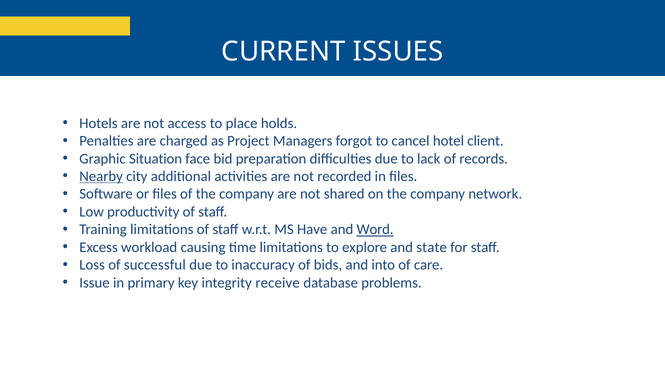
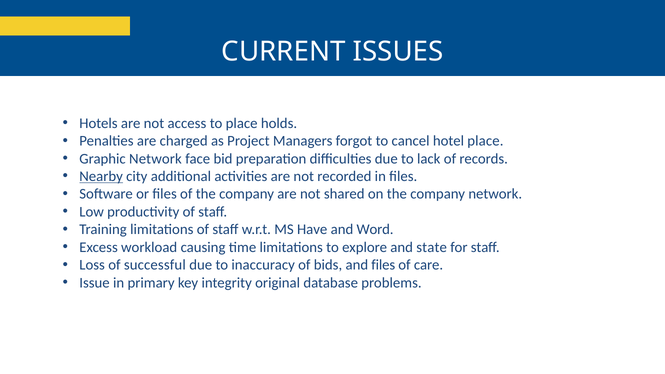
hotel client: client -> place
Graphic Situation: Situation -> Network
Word underline: present -> none
and into: into -> files
receive: receive -> original
